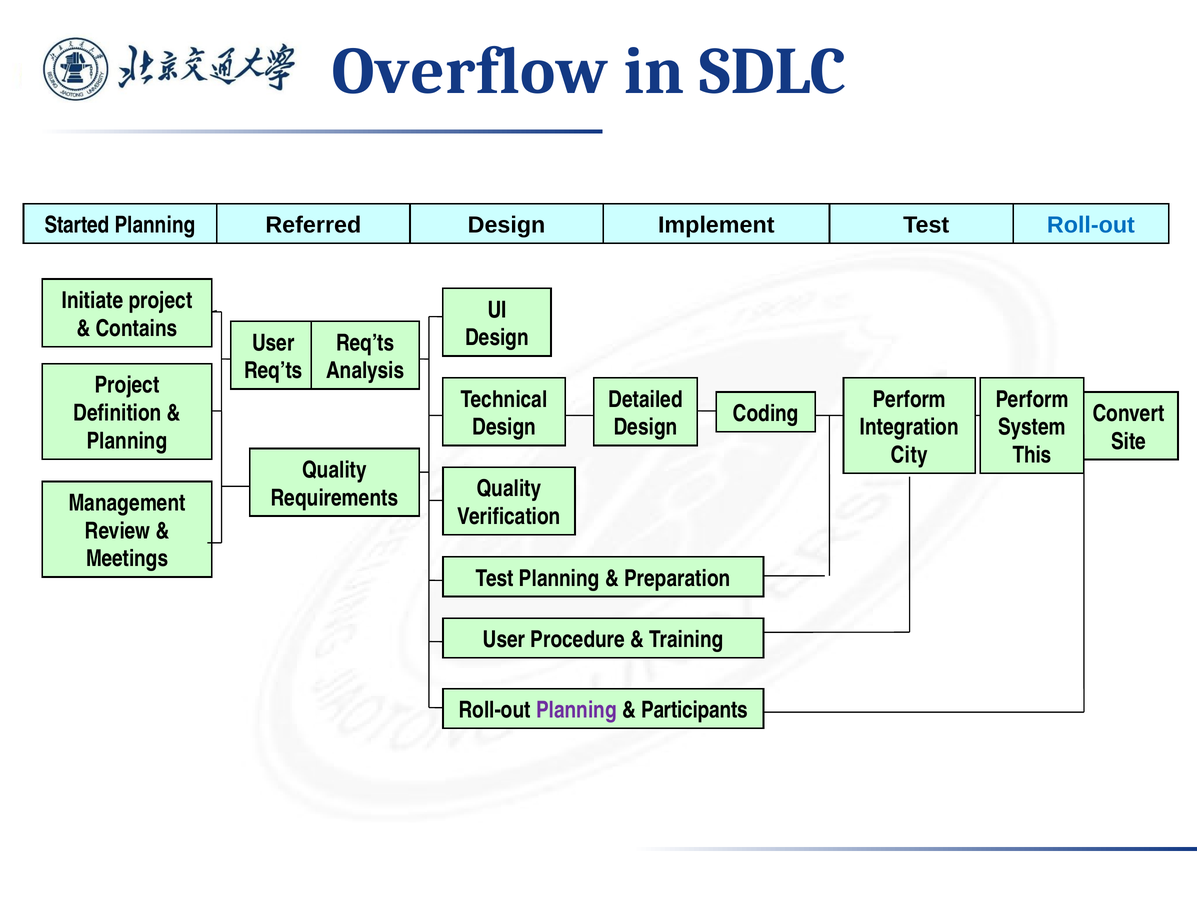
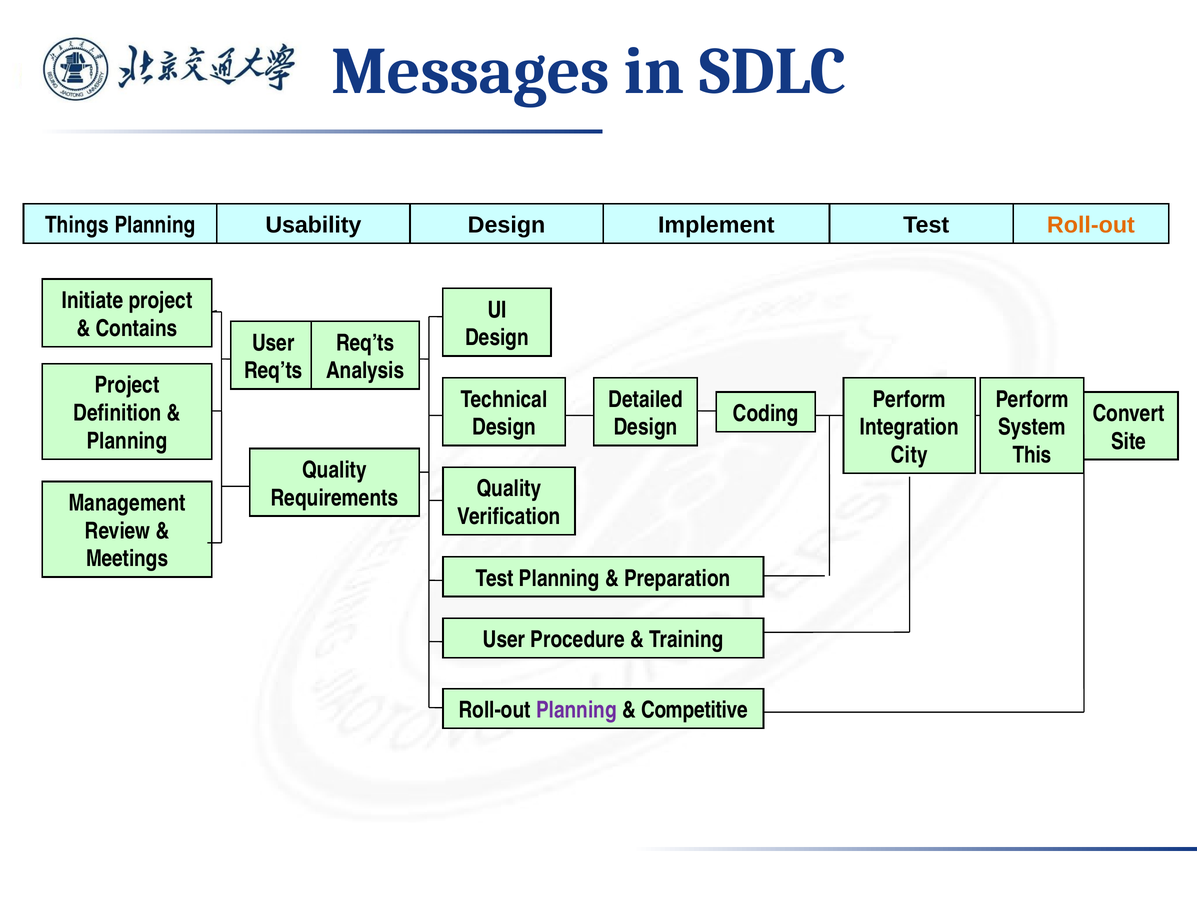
Overflow: Overflow -> Messages
Started: Started -> Things
Referred: Referred -> Usability
Roll-out at (1091, 225) colour: blue -> orange
Participants: Participants -> Competitive
